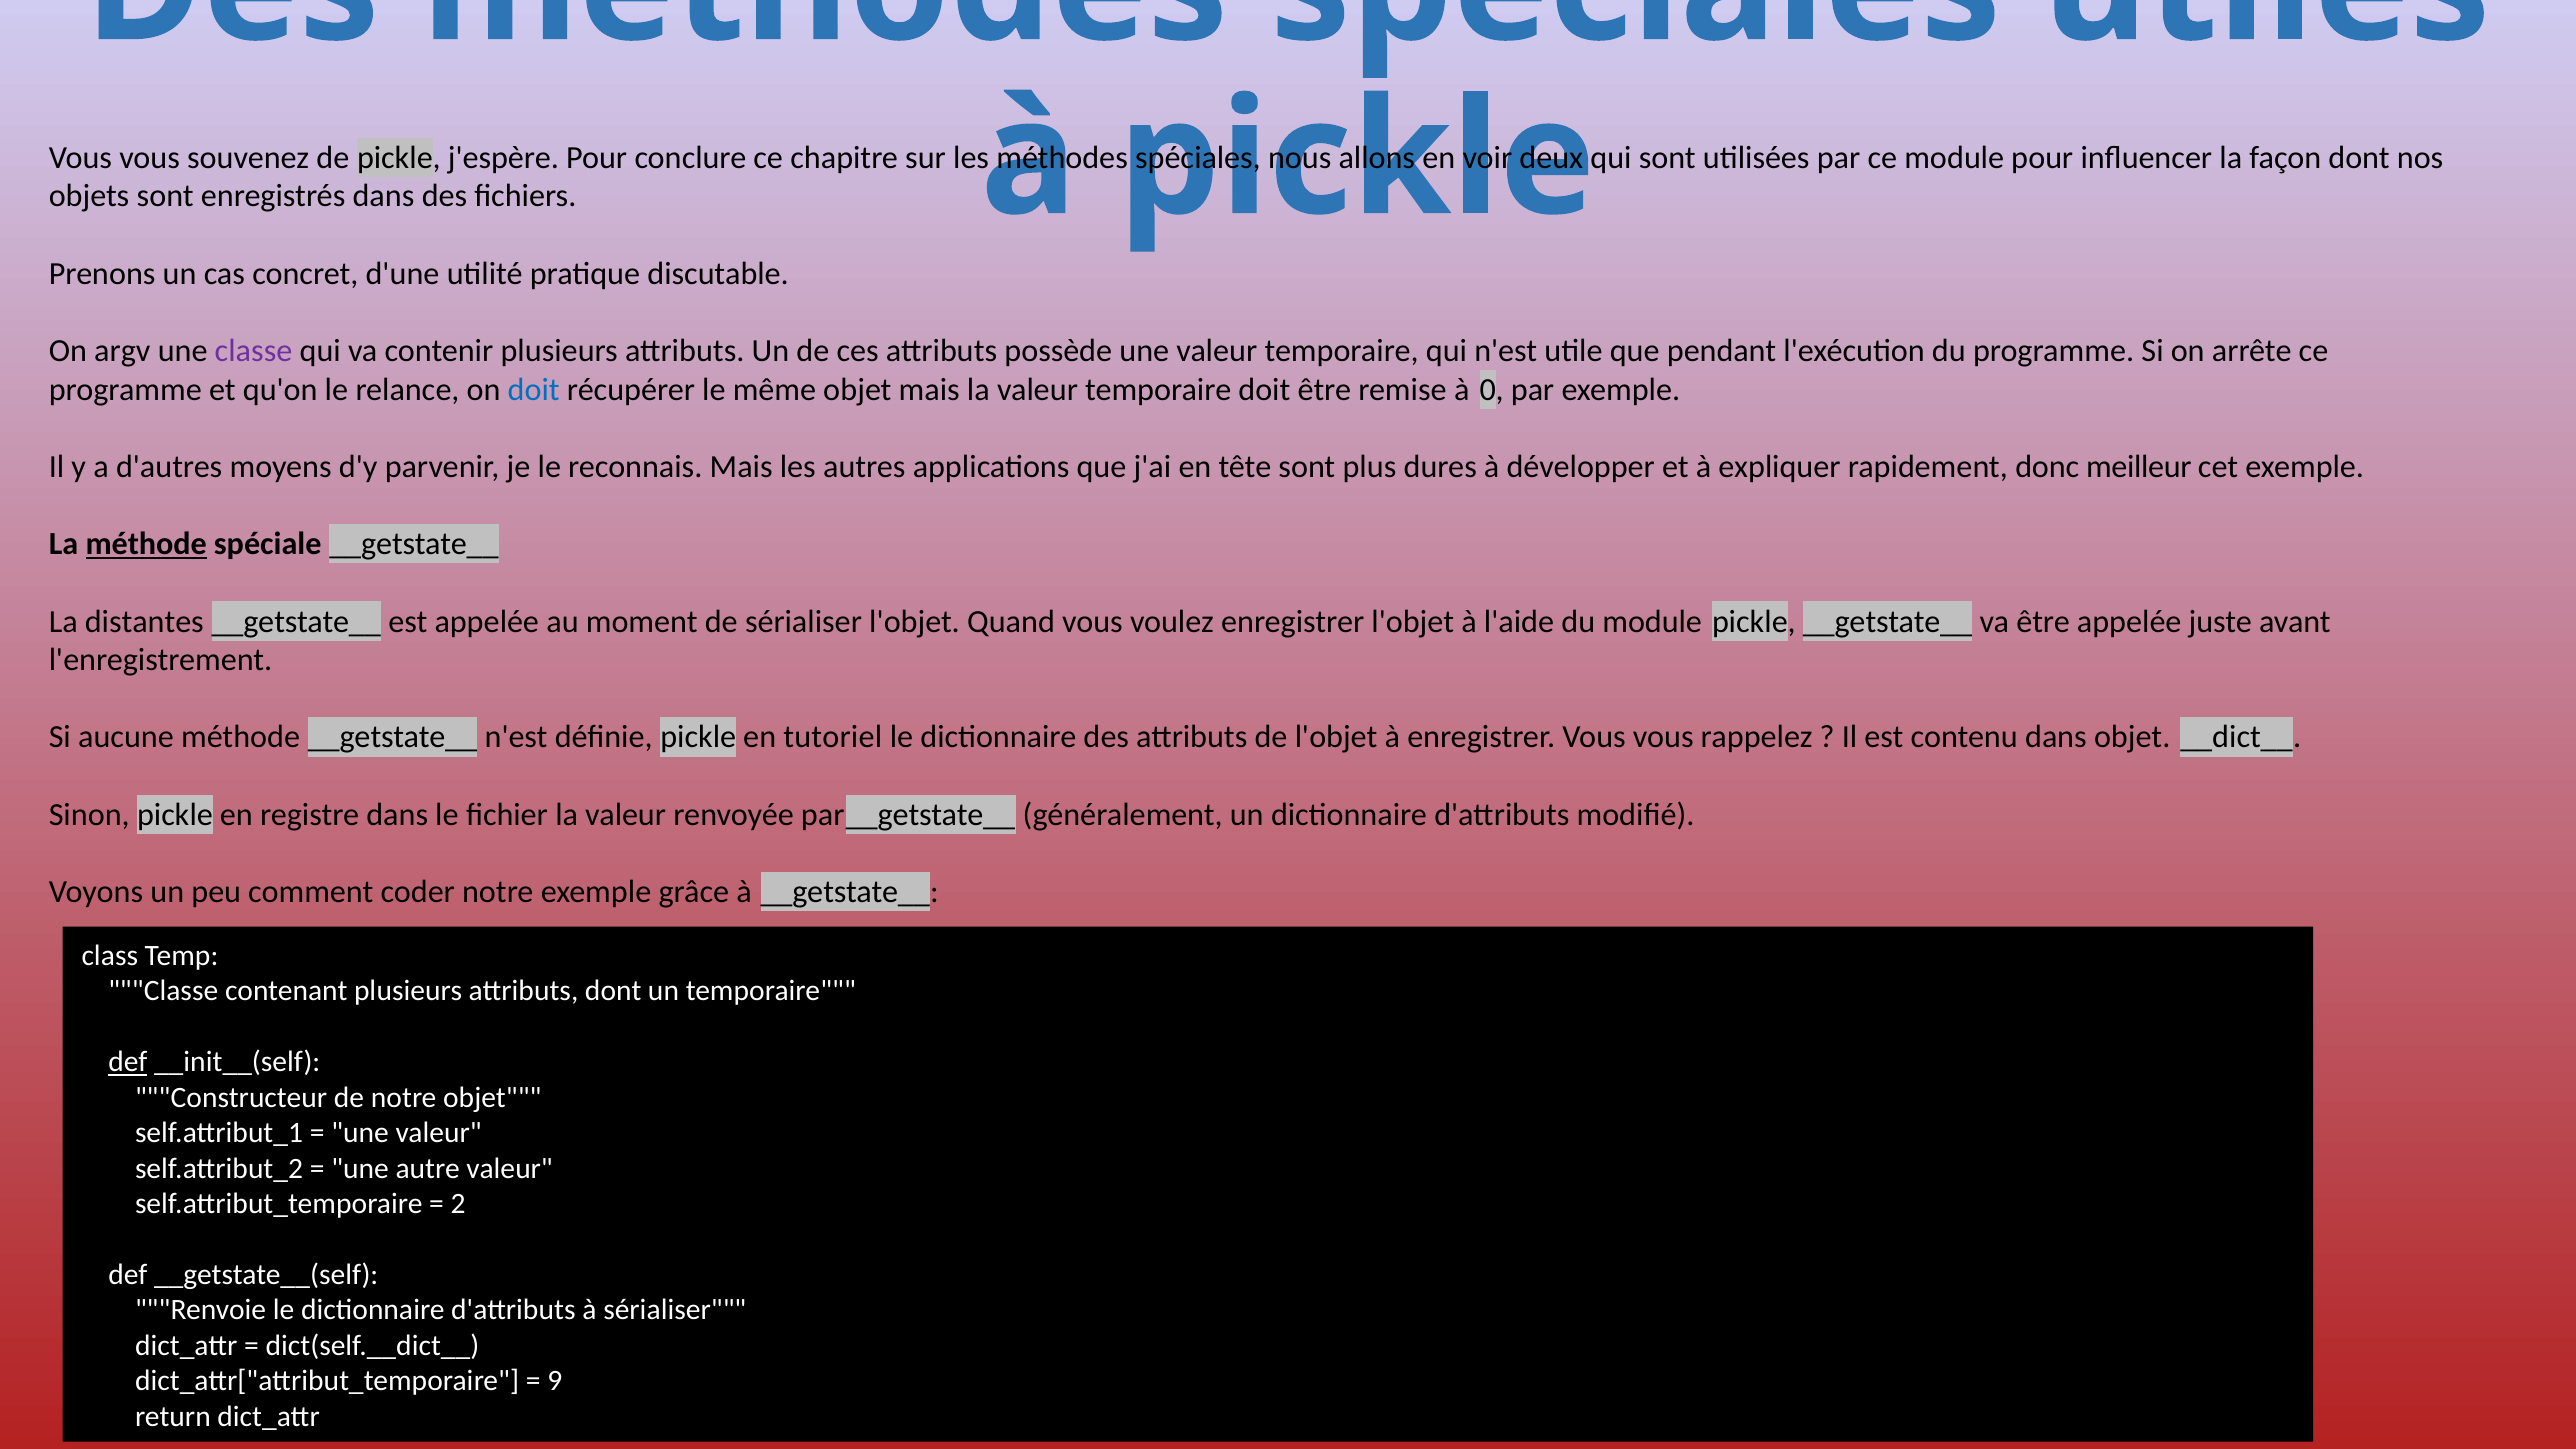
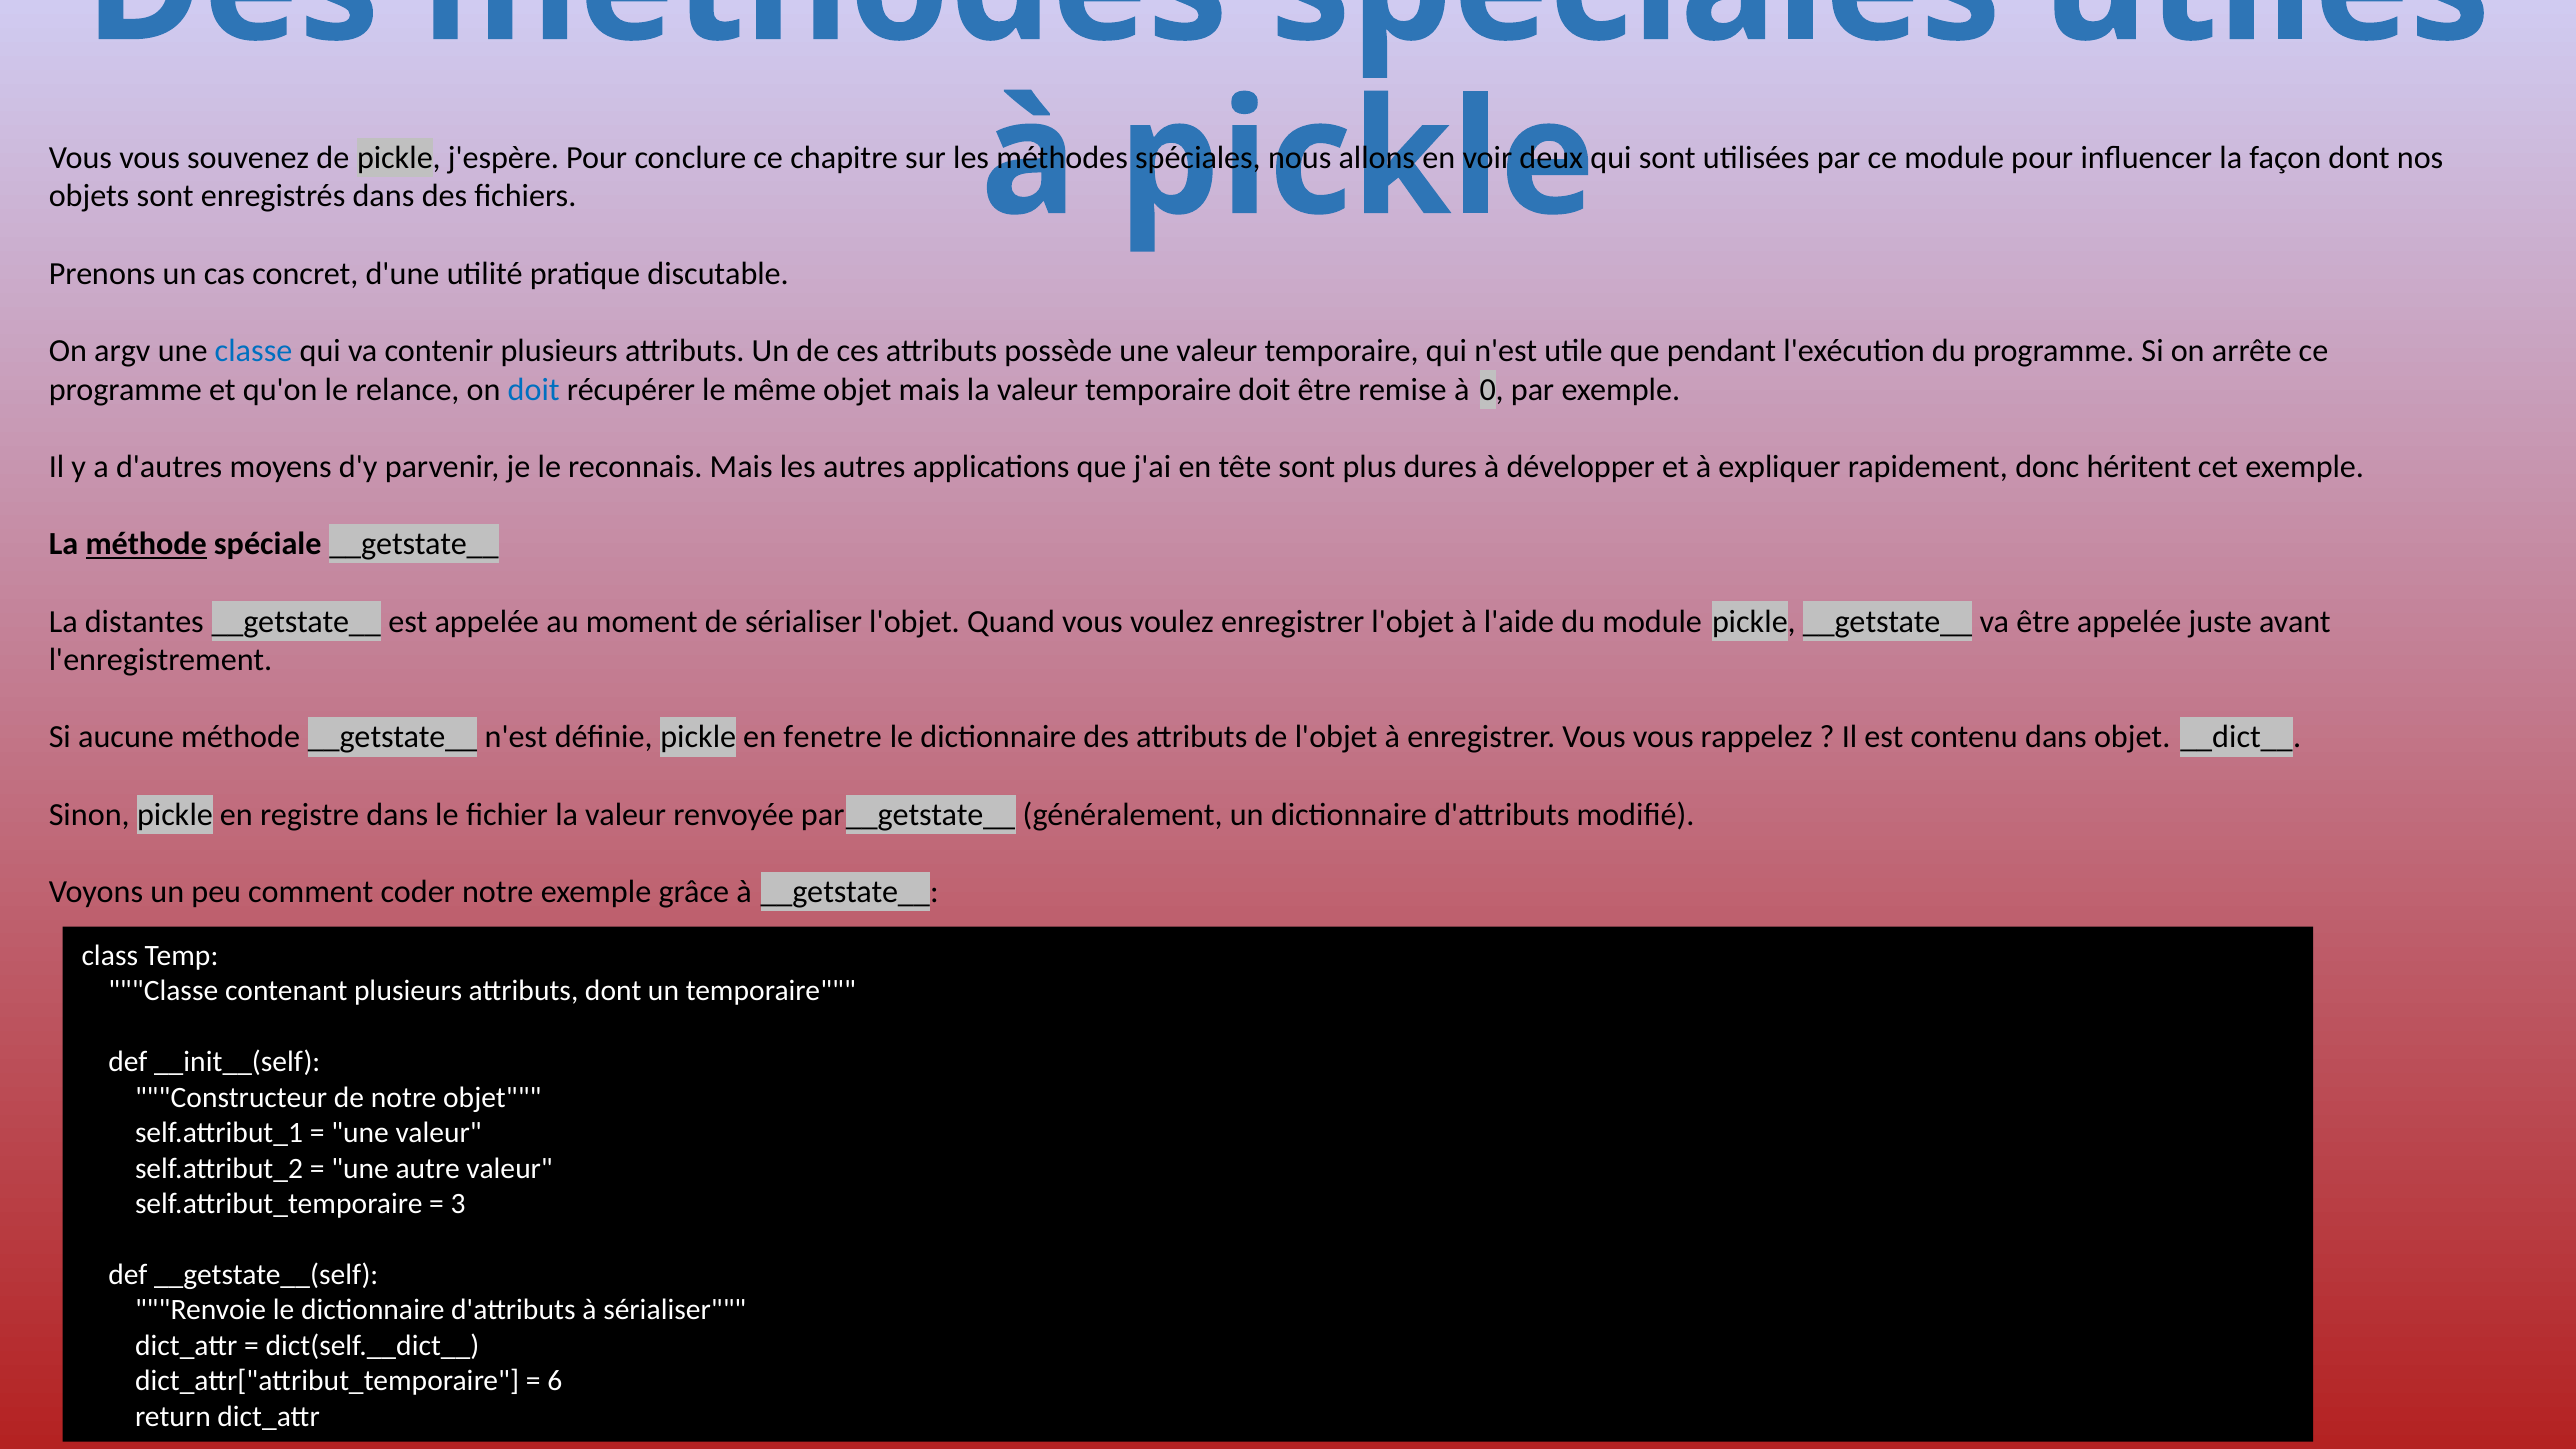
classe at (254, 351) colour: purple -> blue
meilleur: meilleur -> héritent
tutoriel: tutoriel -> fenetre
def at (128, 1062) underline: present -> none
2: 2 -> 3
9: 9 -> 6
